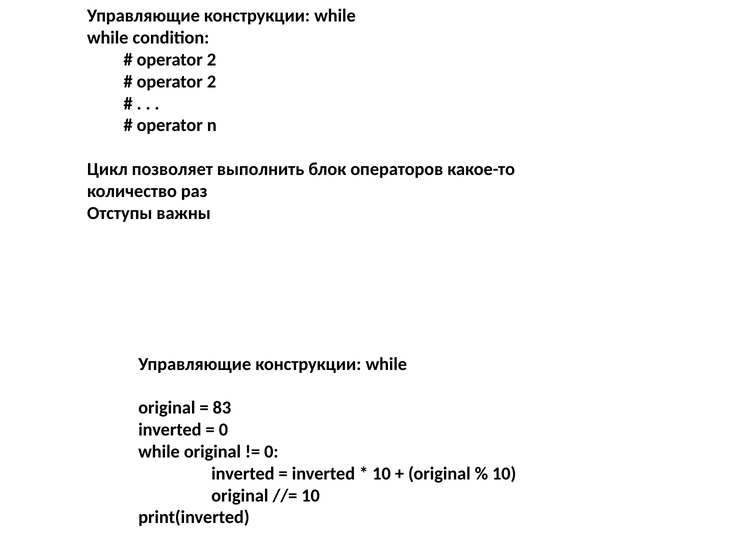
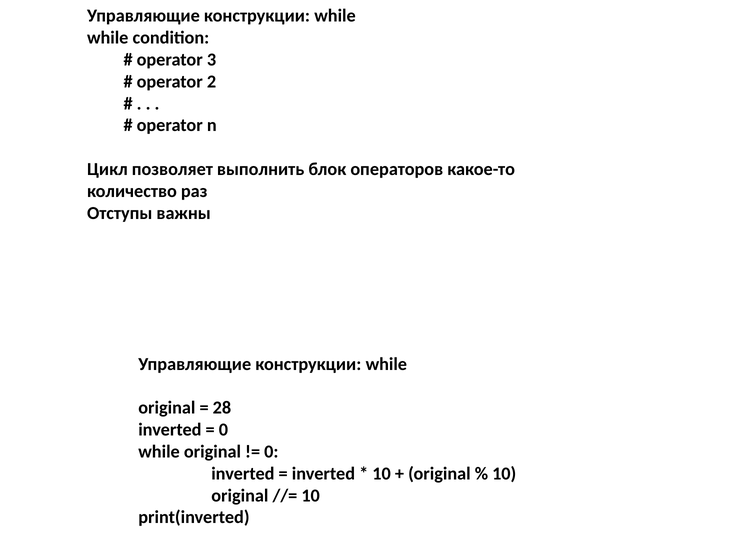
2 at (212, 60): 2 -> 3
83: 83 -> 28
